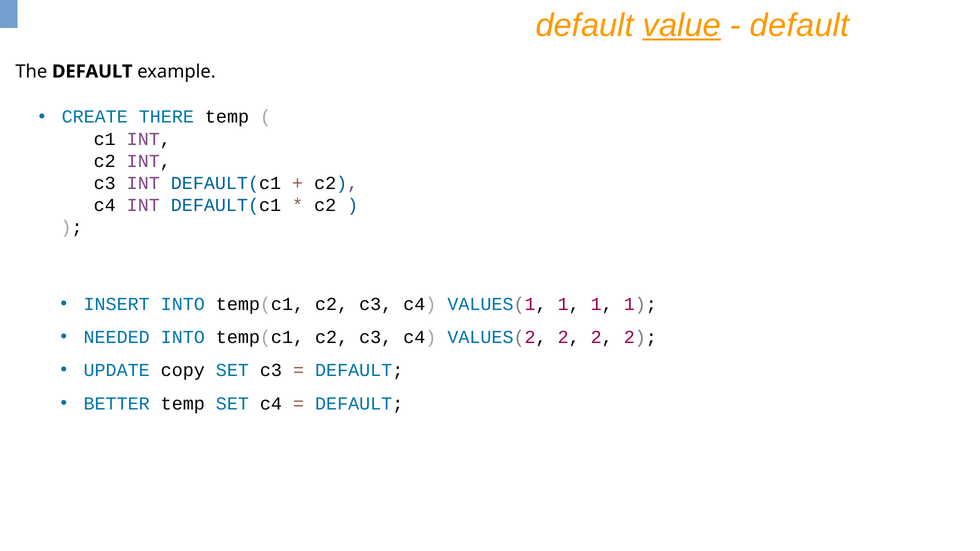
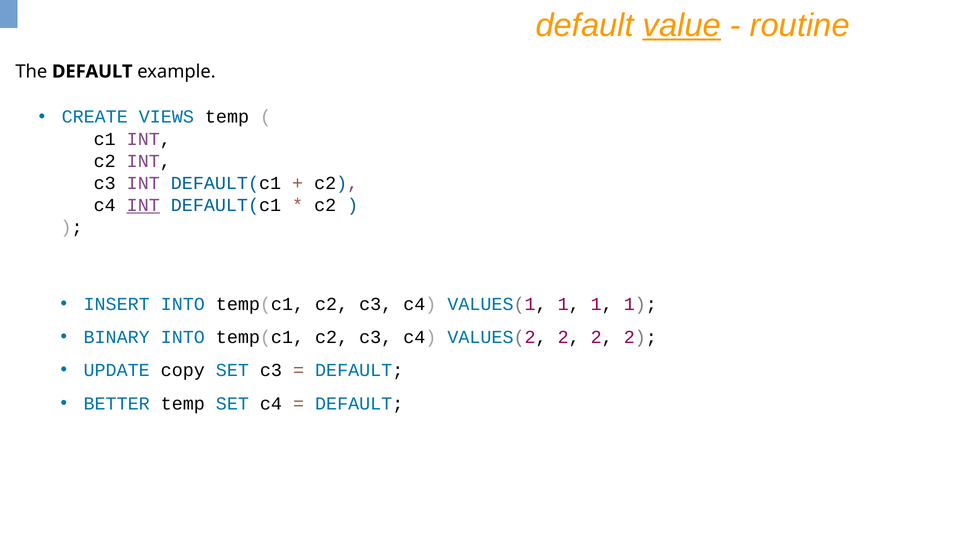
default at (800, 26): default -> routine
THERE: THERE -> VIEWS
INT at (143, 205) underline: none -> present
NEEDED: NEEDED -> BINARY
